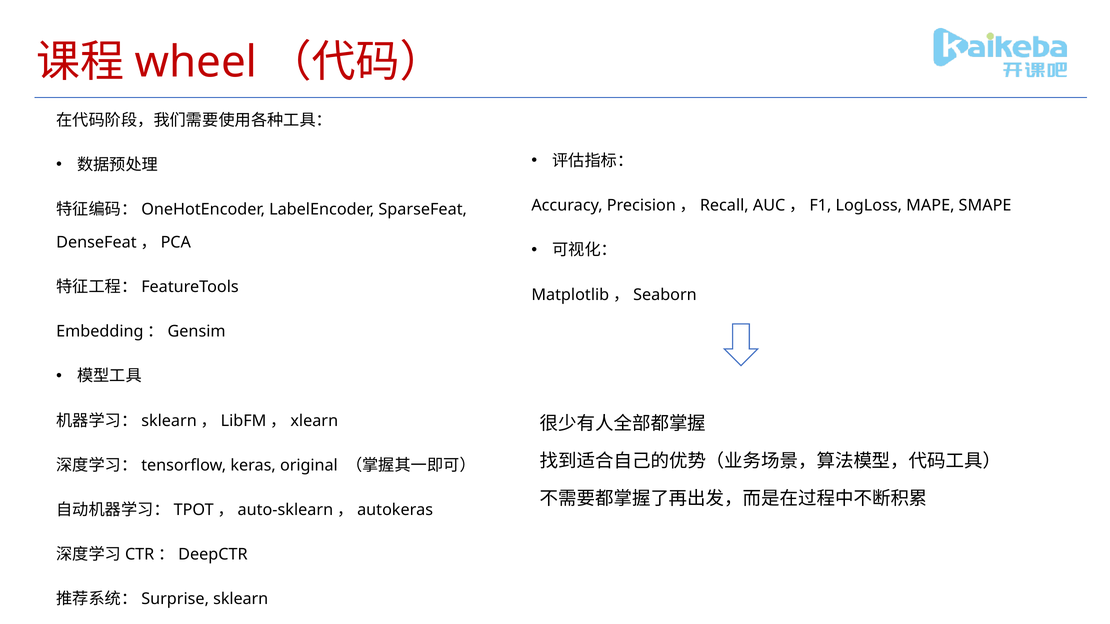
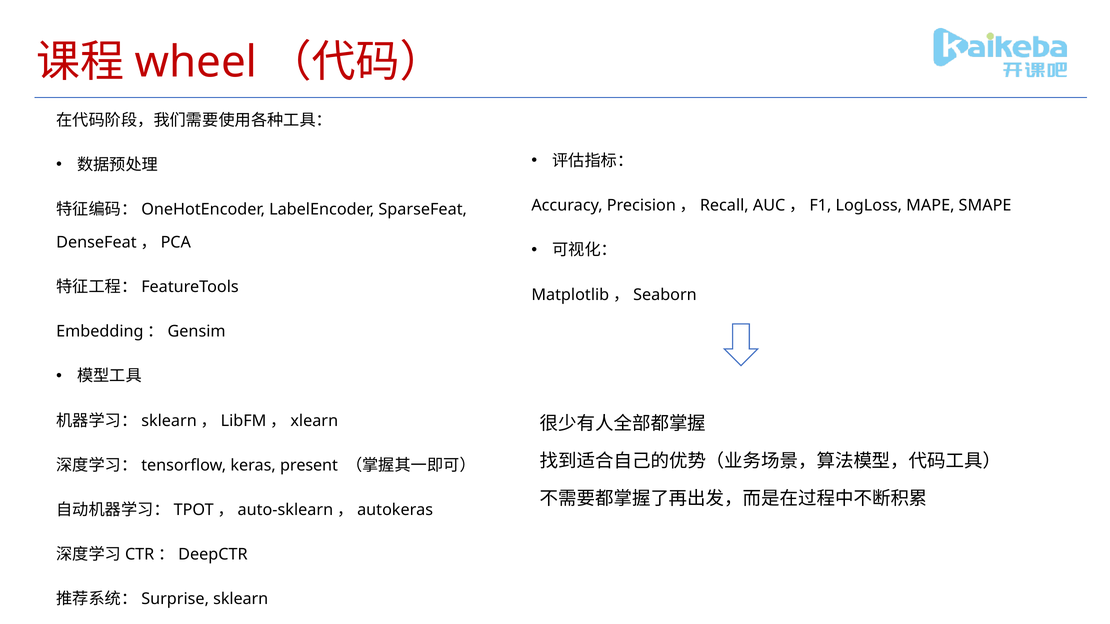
original: original -> present
